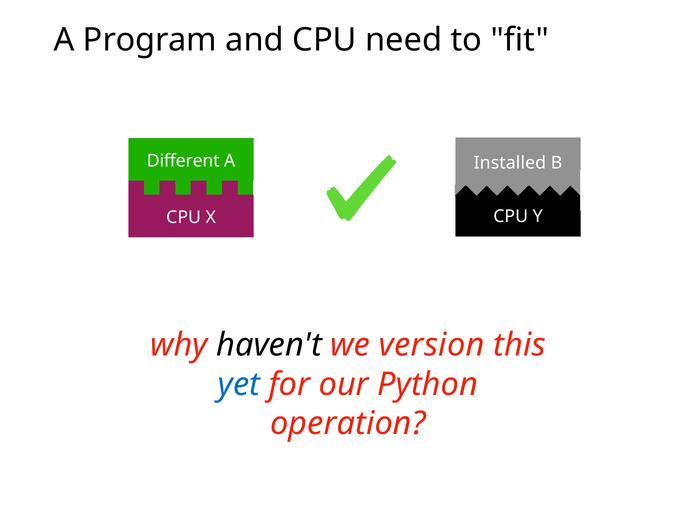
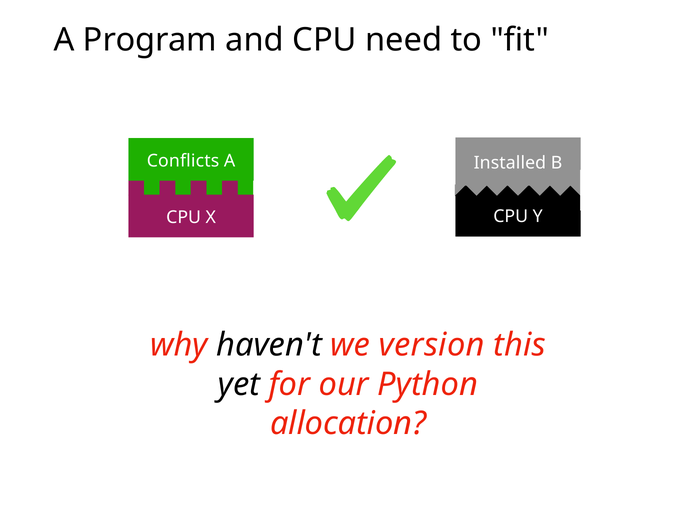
Different: Different -> Conflicts
yet colour: blue -> black
operation: operation -> allocation
